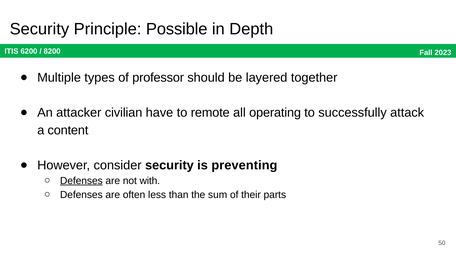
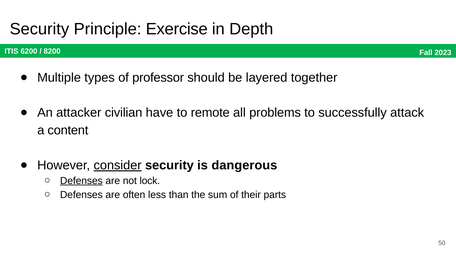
Possible: Possible -> Exercise
operating: operating -> problems
consider underline: none -> present
preventing: preventing -> dangerous
with: with -> lock
